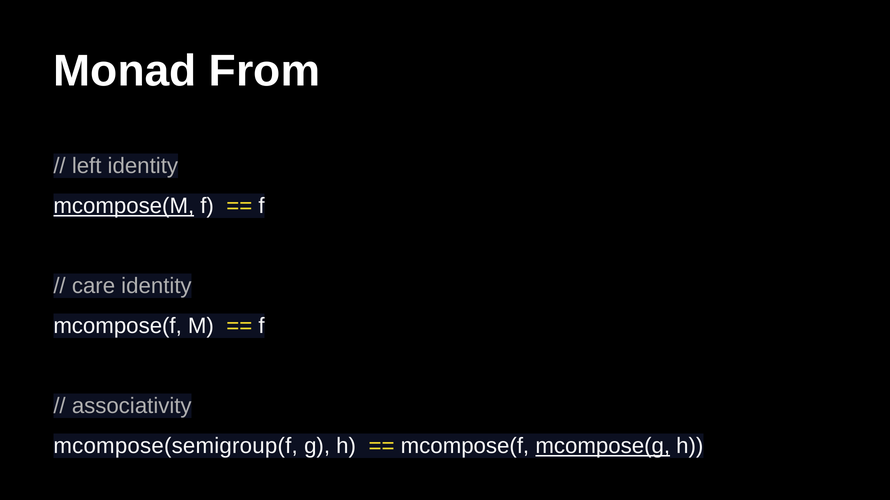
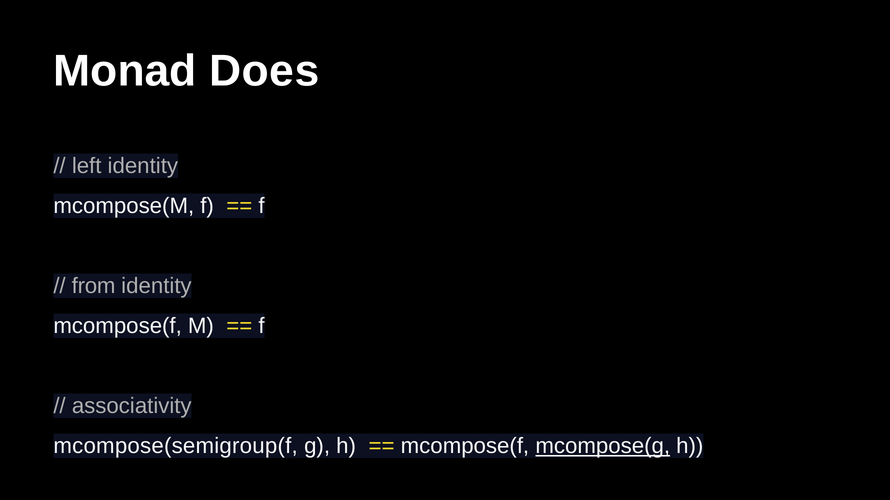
From: From -> Does
mcompose(M underline: present -> none
care: care -> from
